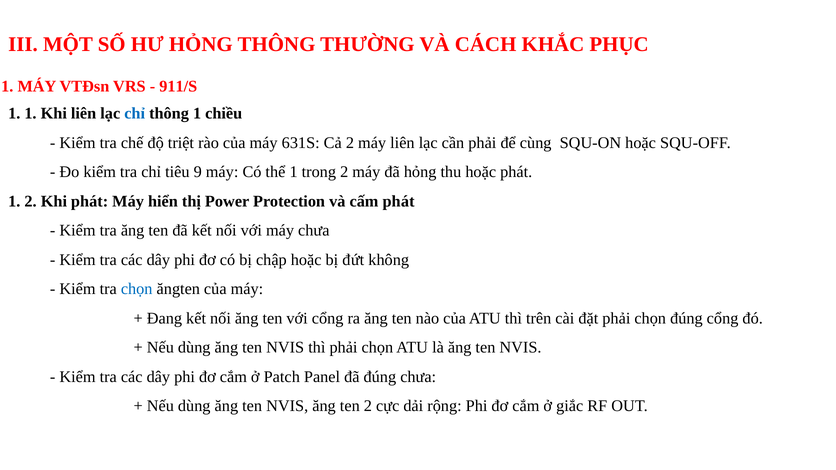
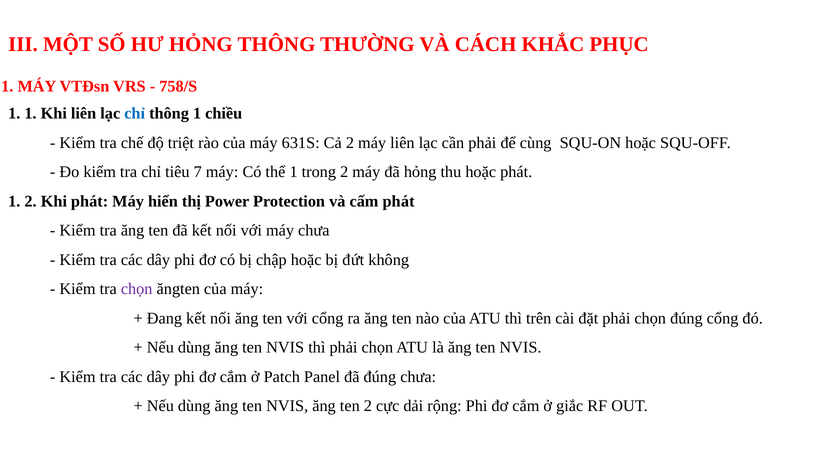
911/S: 911/S -> 758/S
9: 9 -> 7
chọn at (137, 289) colour: blue -> purple
